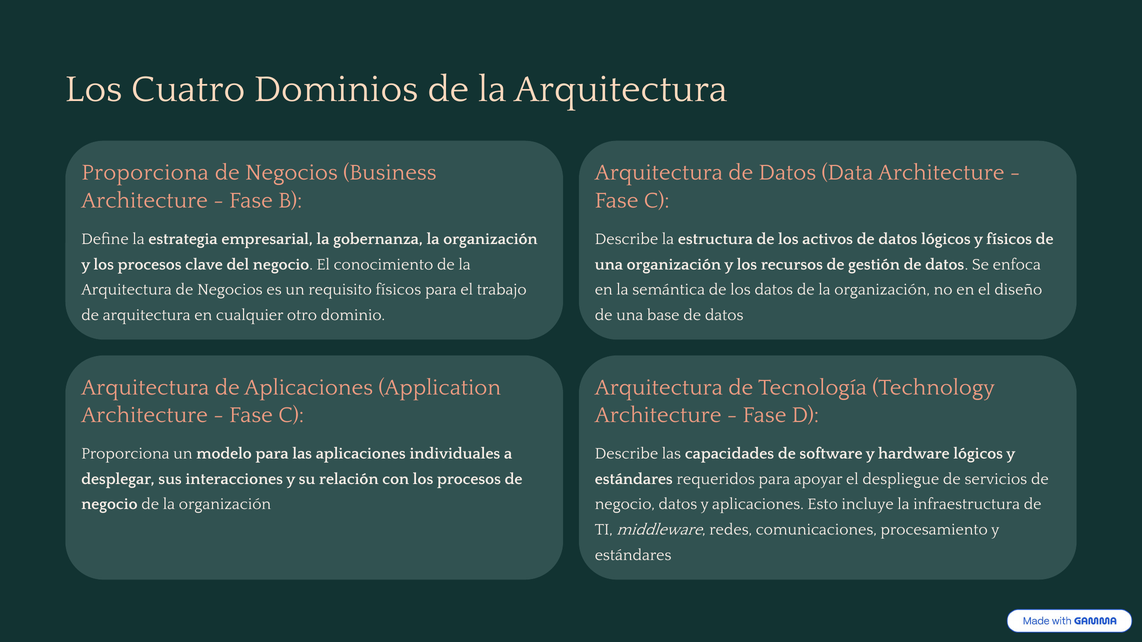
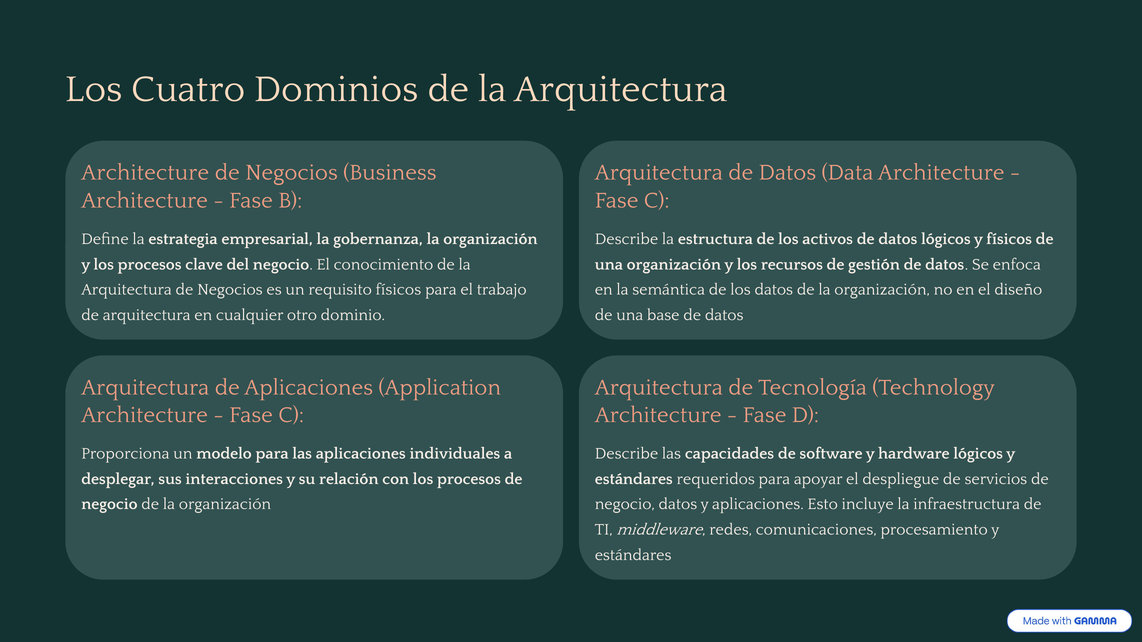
Proporciona at (145, 173): Proporciona -> Architecture
